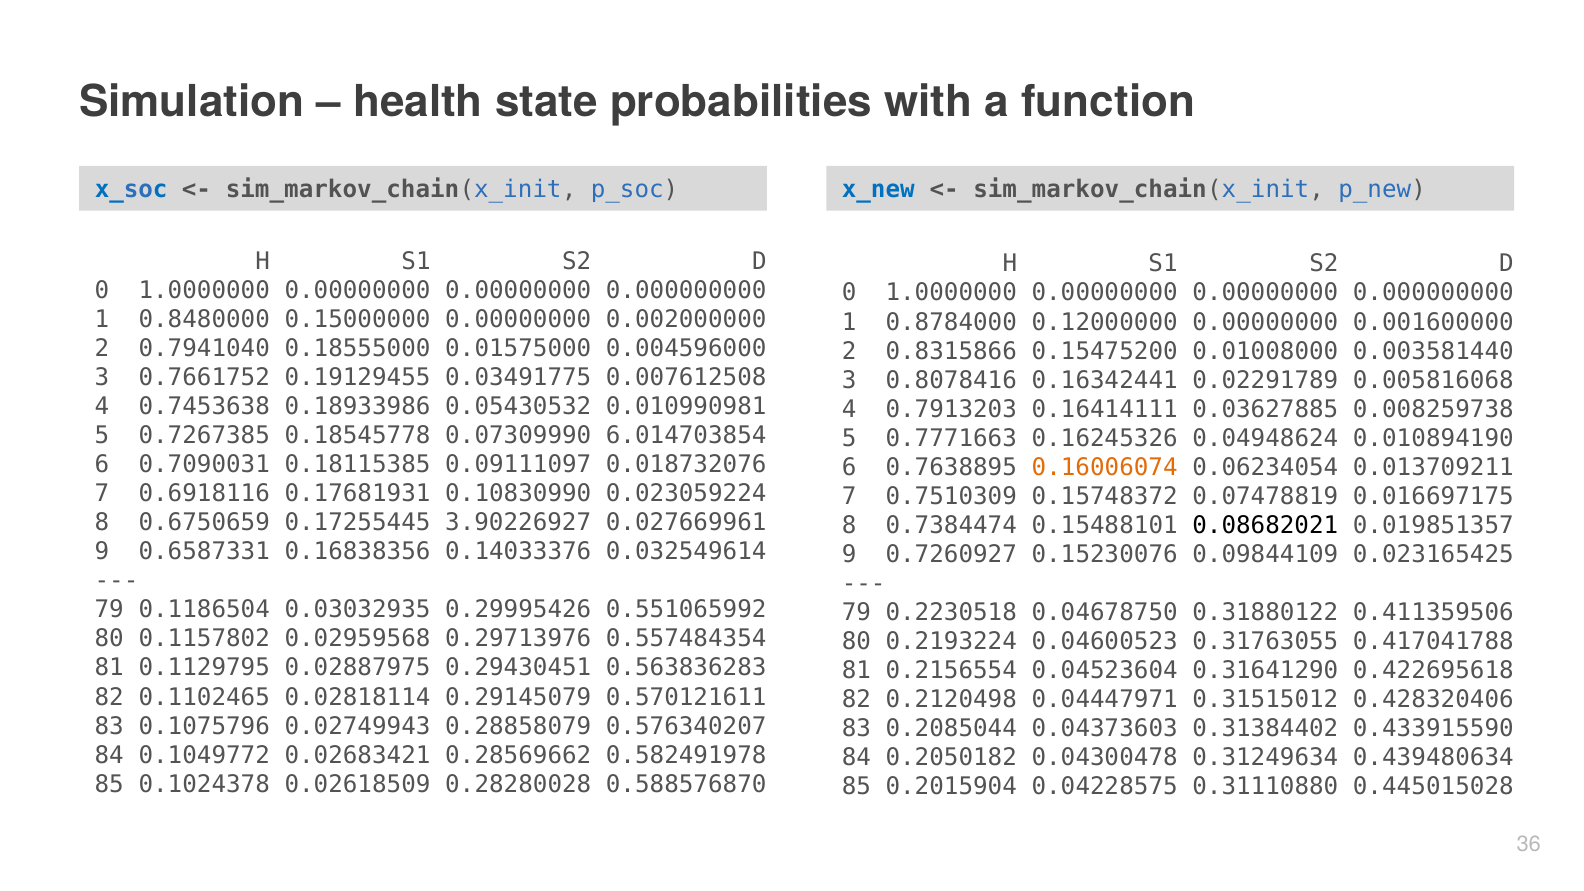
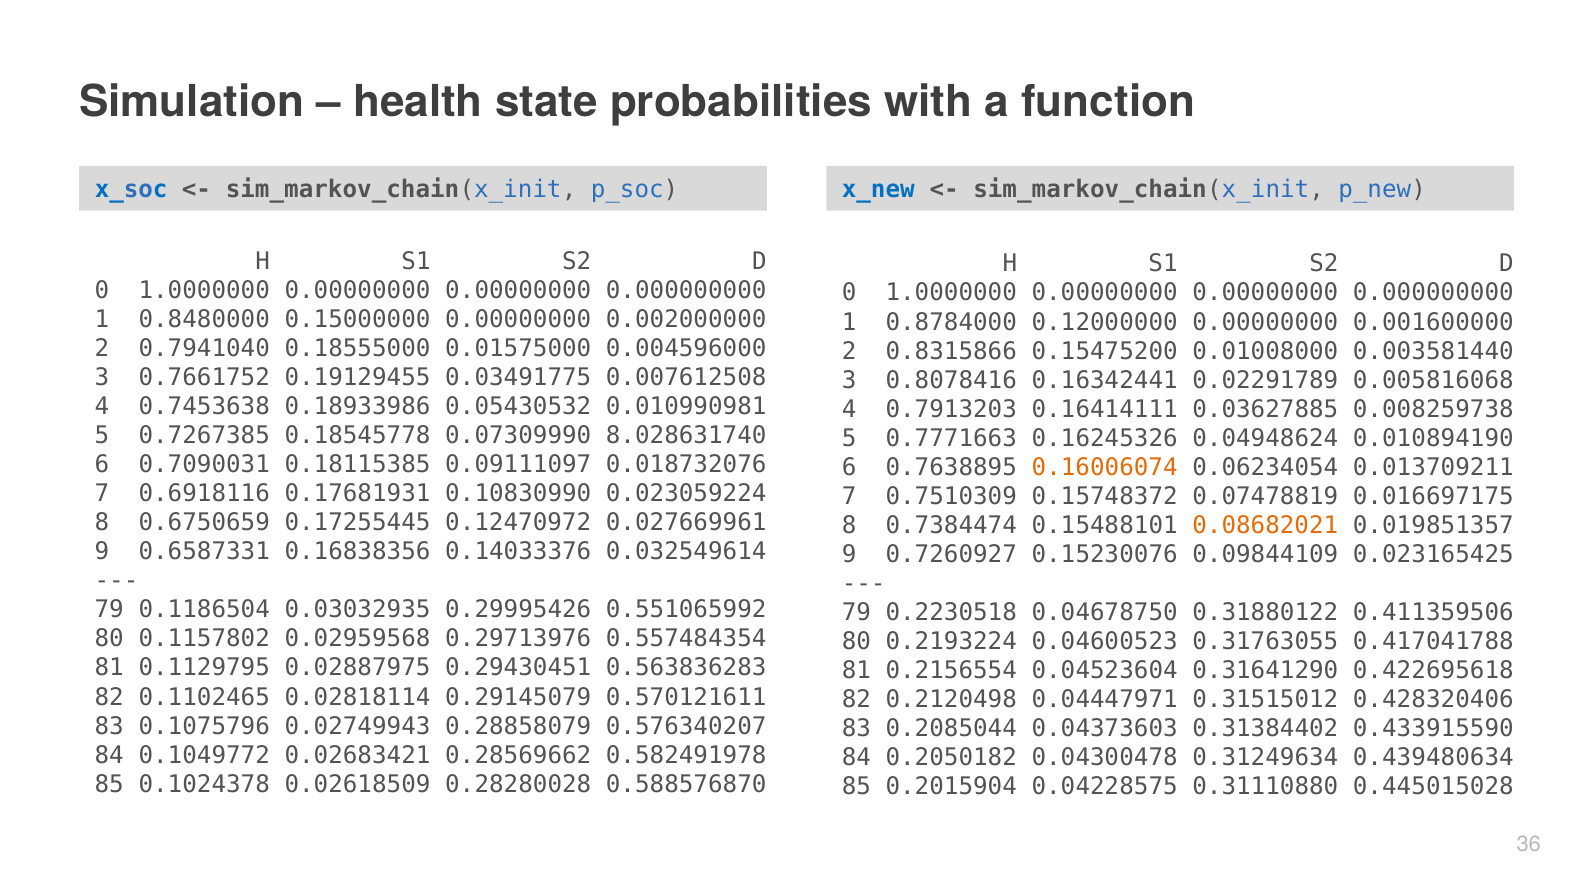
6.014703854: 6.014703854 -> 8.028631740
3.90226927: 3.90226927 -> 0.12470972
0.08682021 colour: black -> orange
